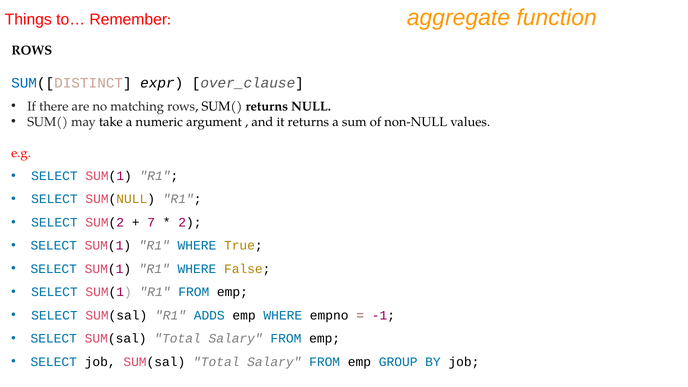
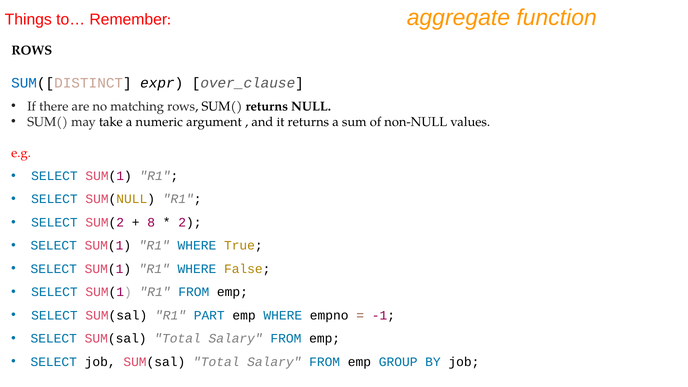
7: 7 -> 8
ADDS: ADDS -> PART
